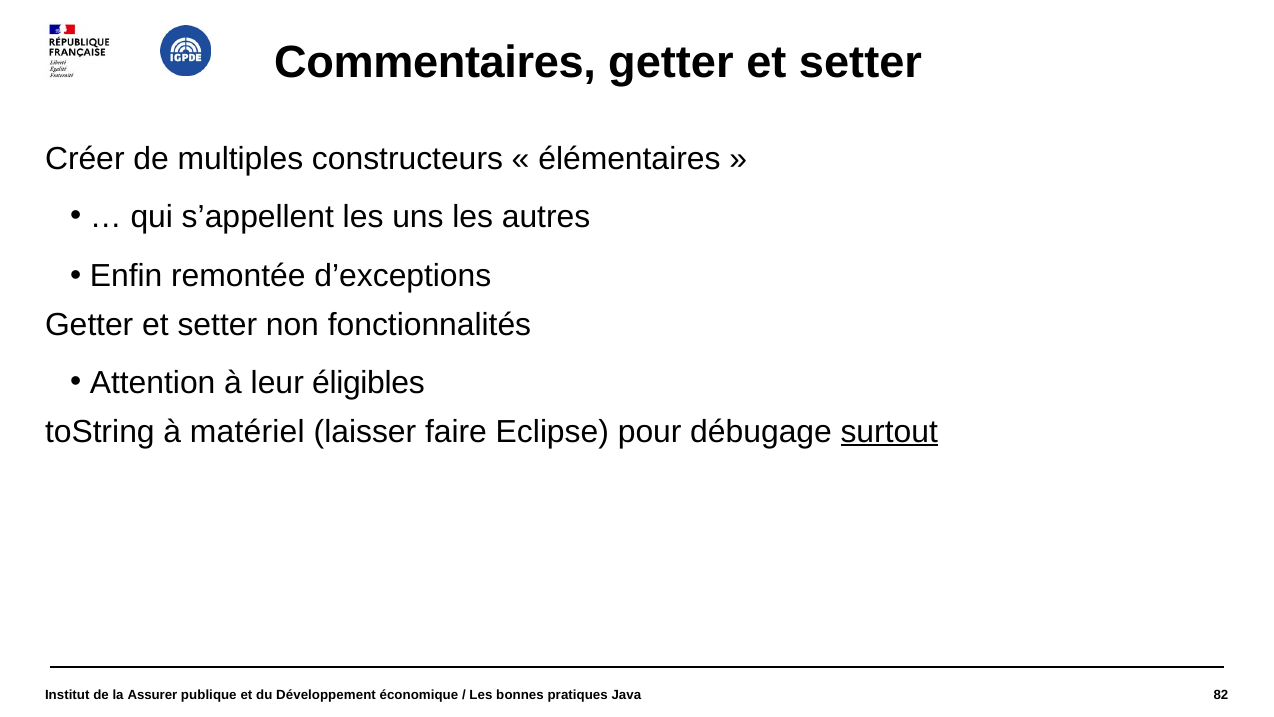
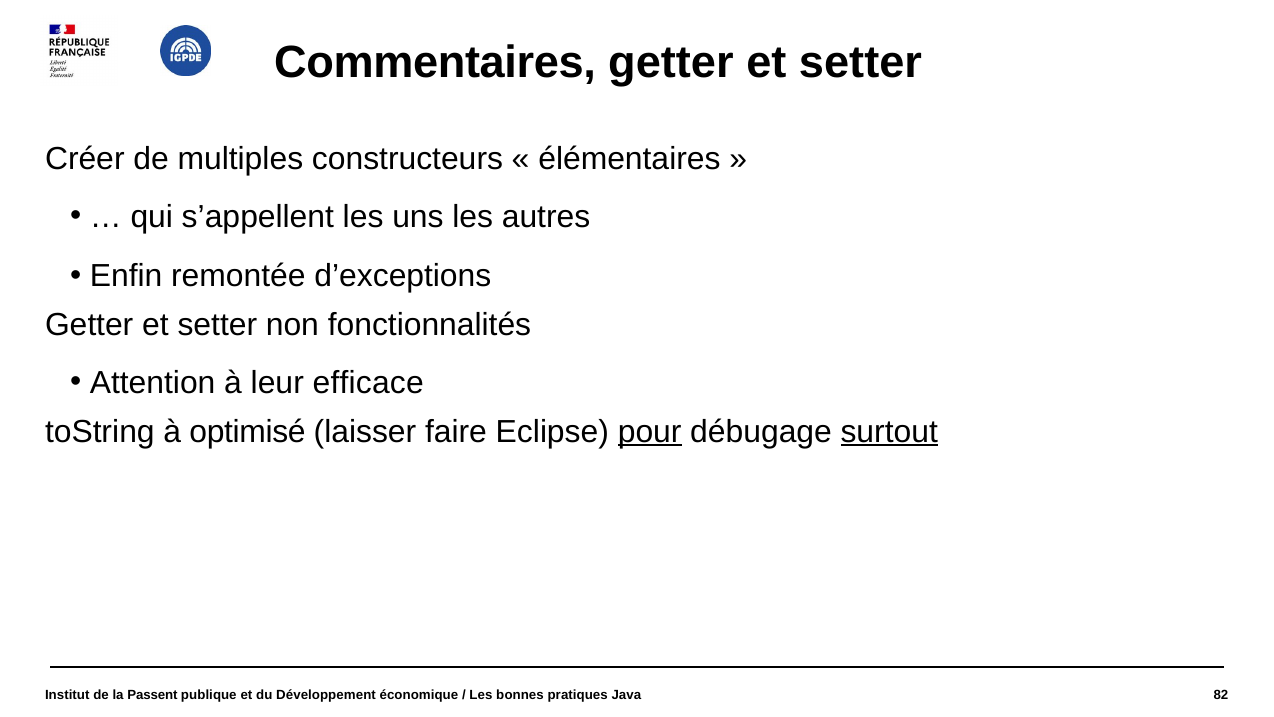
éligibles: éligibles -> efficace
matériel: matériel -> optimisé
pour underline: none -> present
Assurer: Assurer -> Passent
